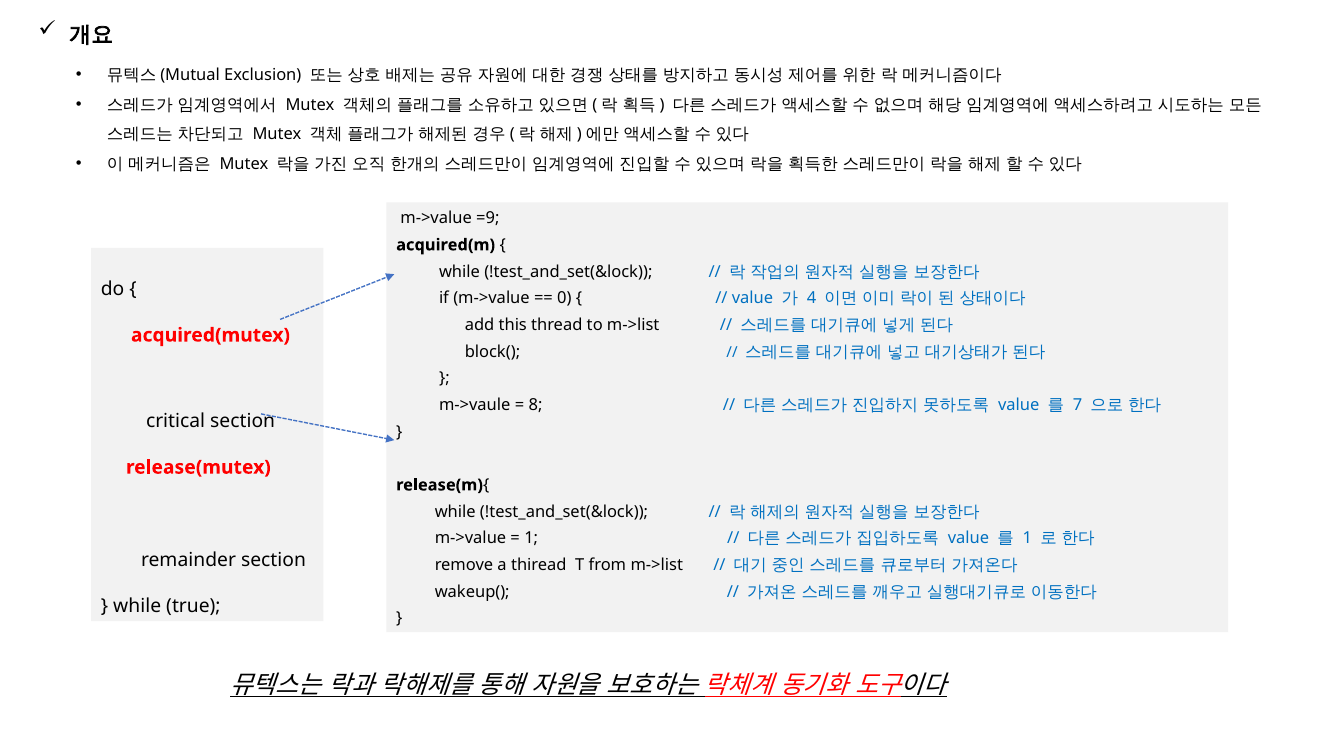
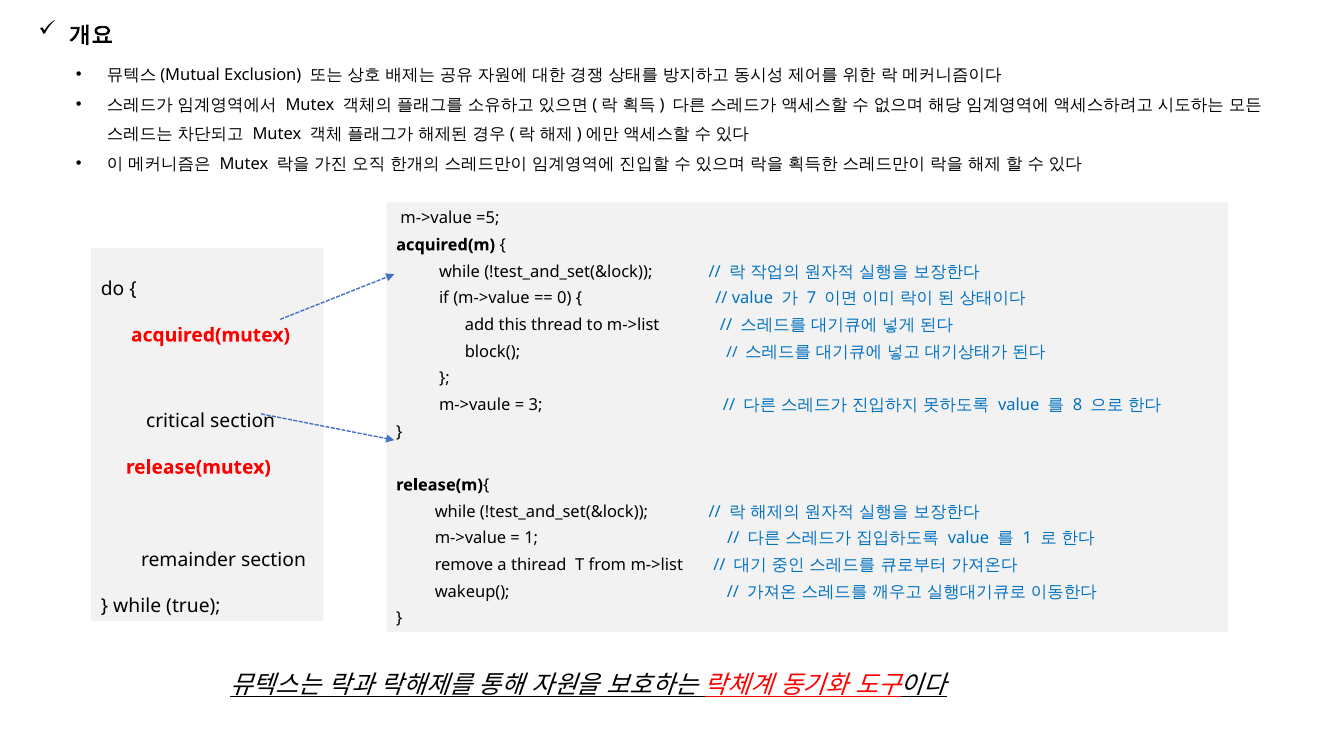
=9: =9 -> =5
4: 4 -> 7
8: 8 -> 3
7: 7 -> 8
